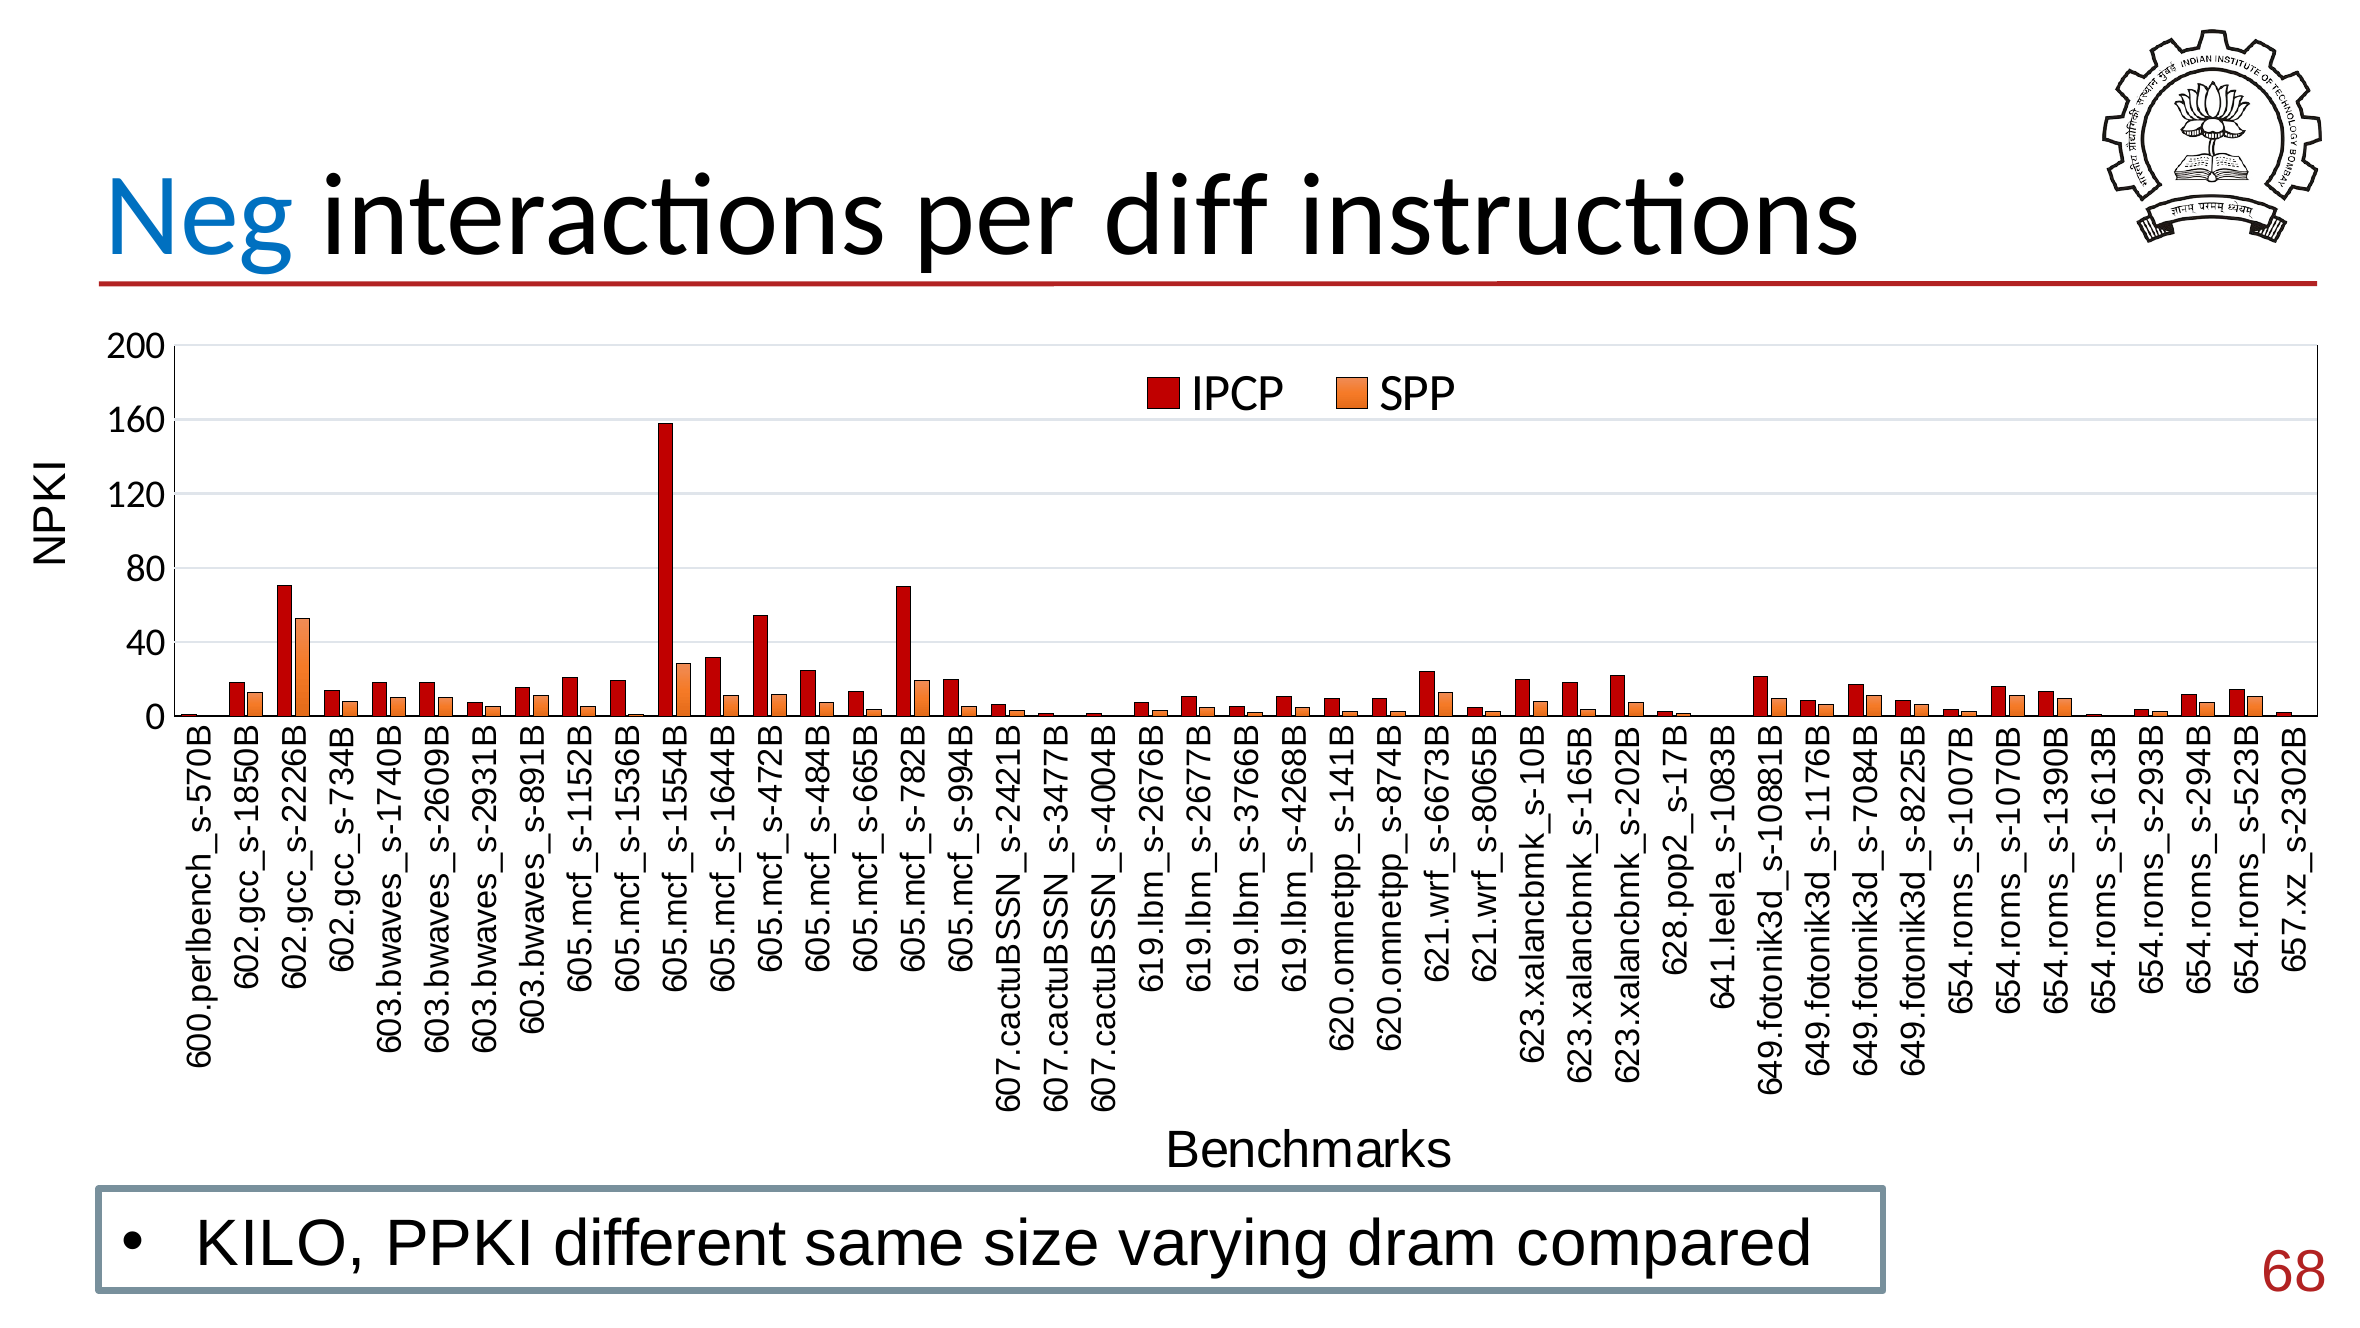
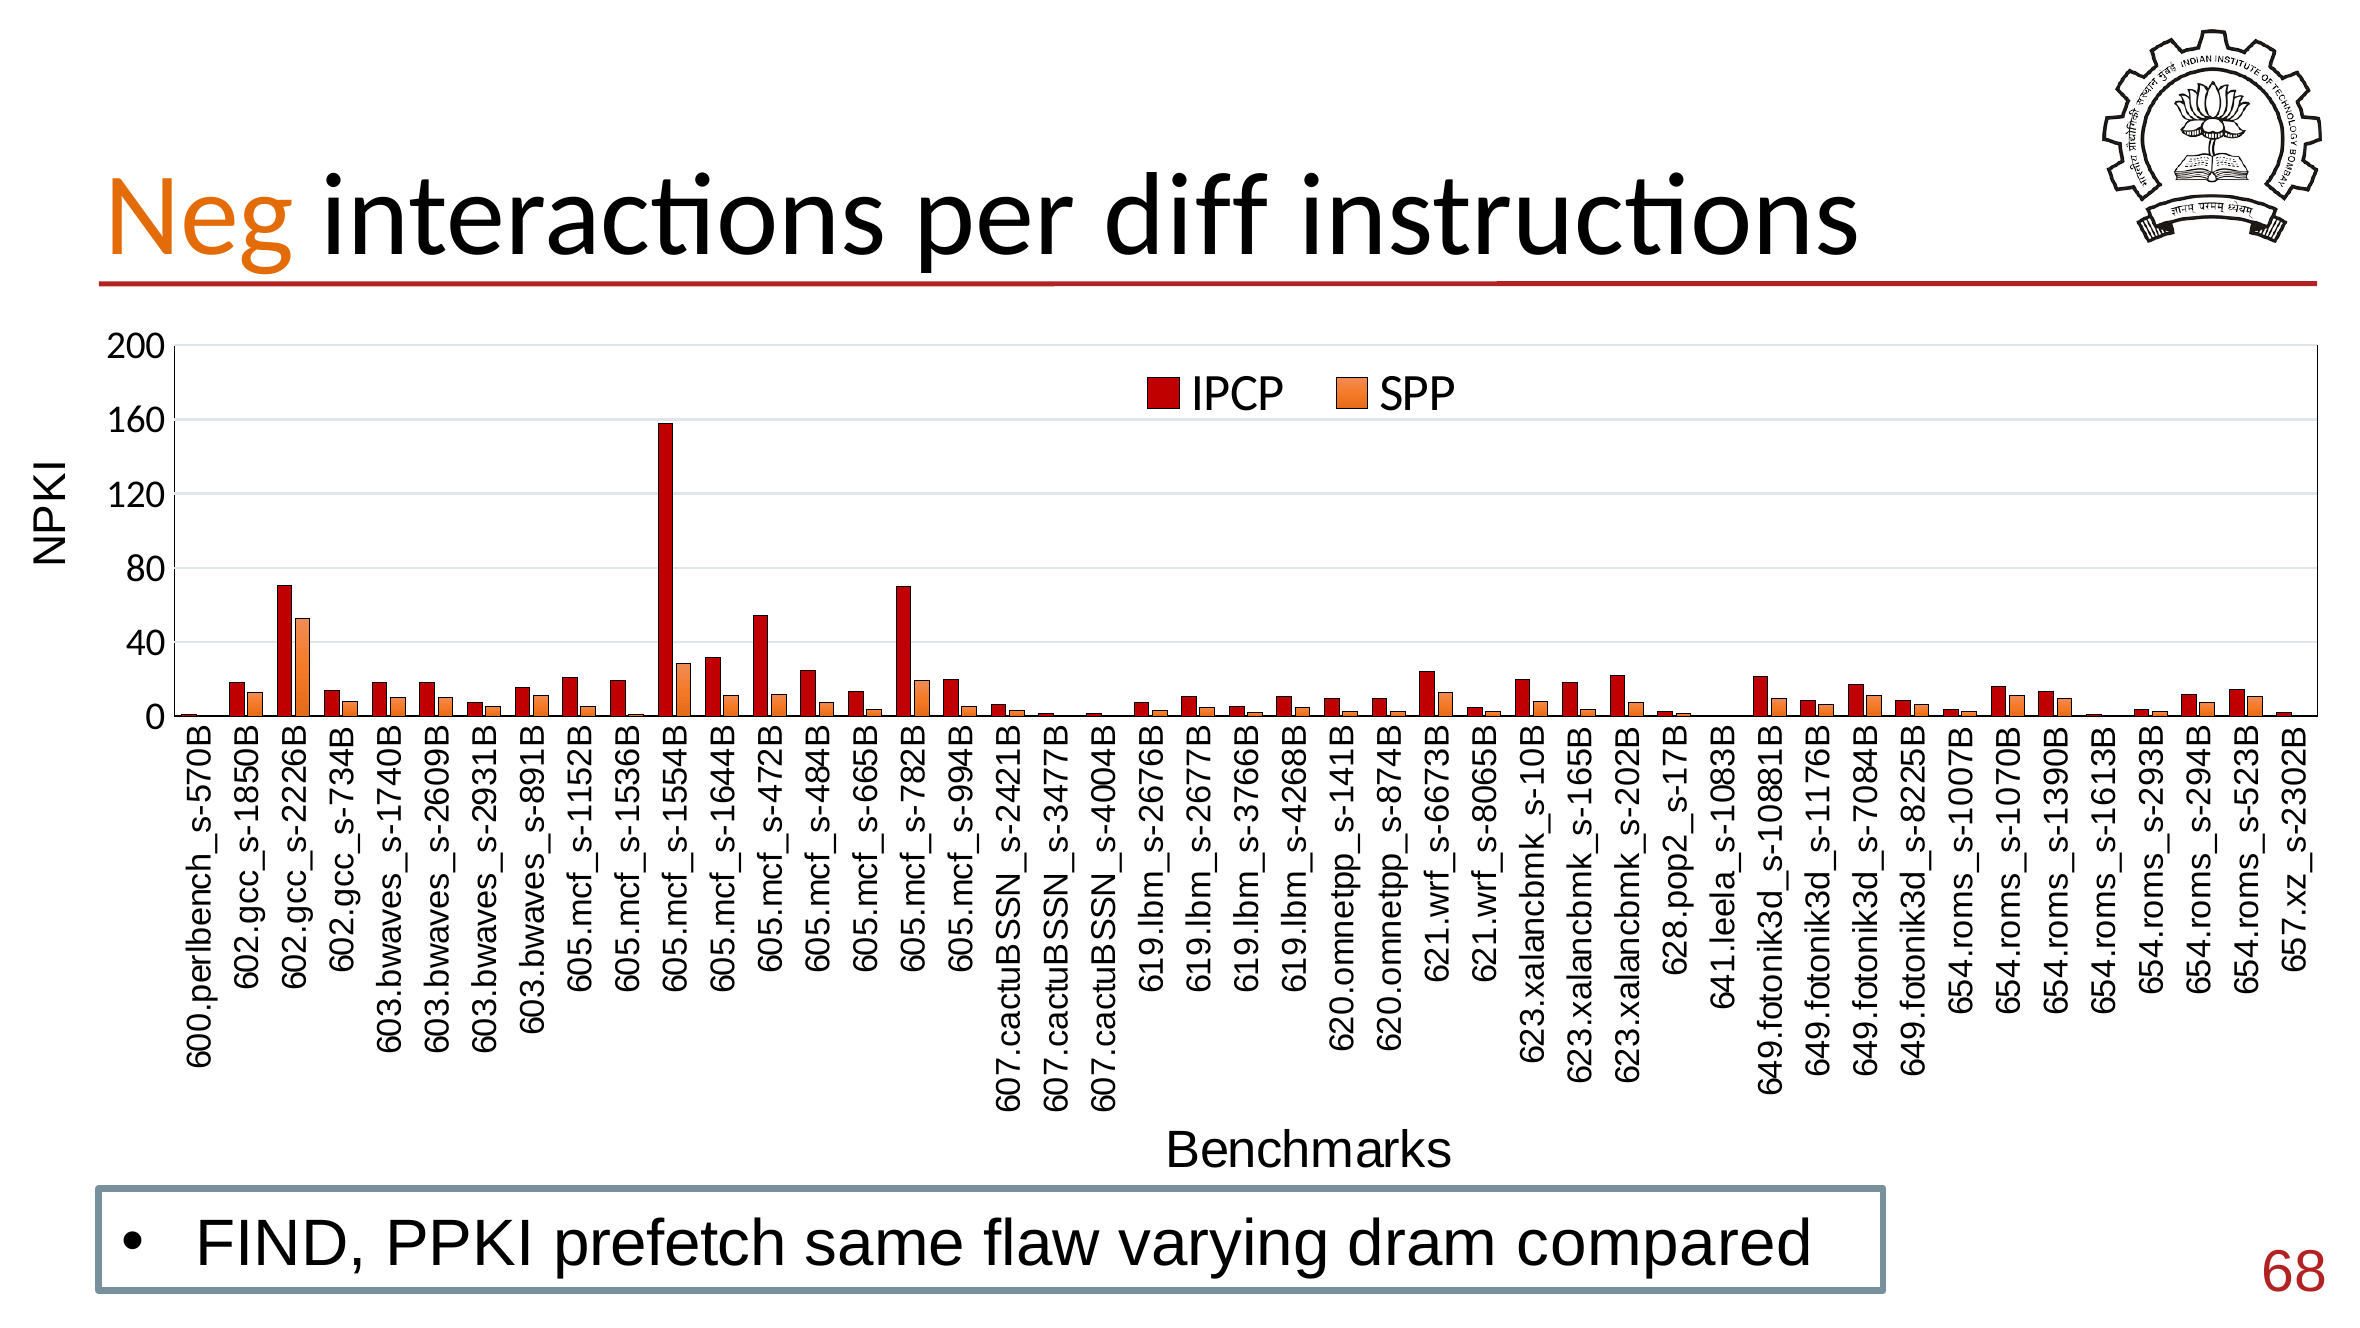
Neg colour: blue -> orange
KILO: KILO -> FIND
different: different -> prefetch
size: size -> flaw
